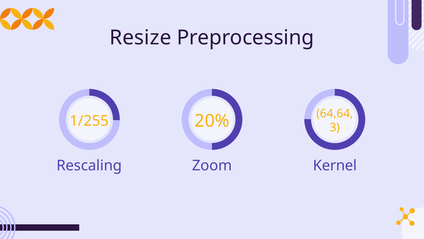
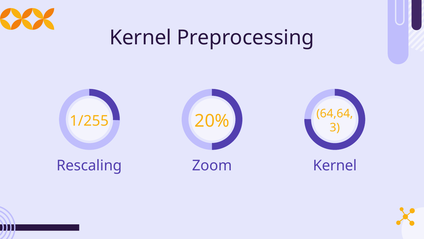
Resize at (140, 38): Resize -> Kernel
